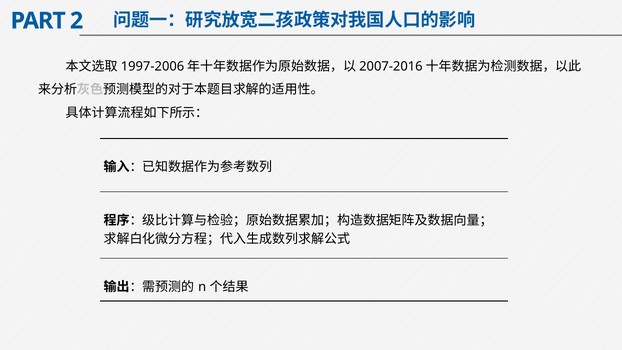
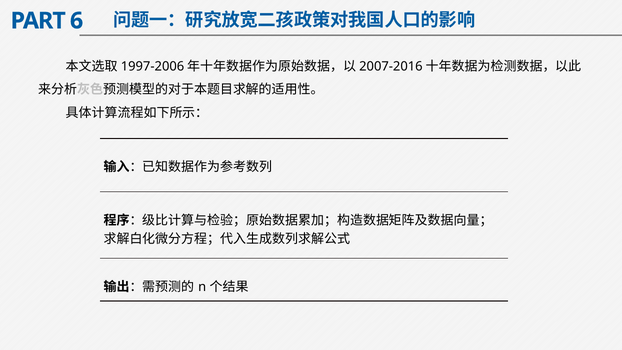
2: 2 -> 6
